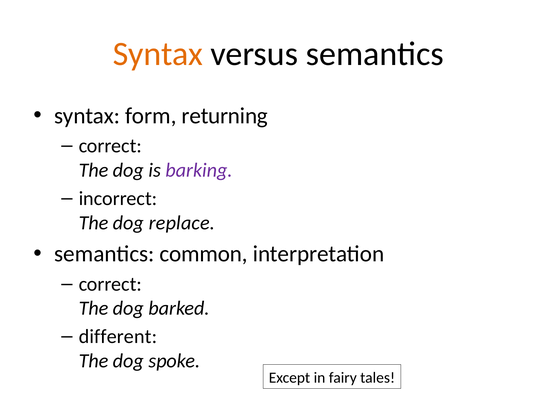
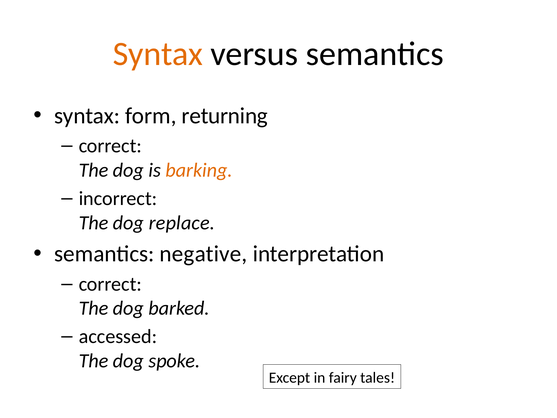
barking colour: purple -> orange
common: common -> negative
different: different -> accessed
